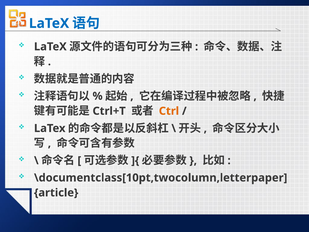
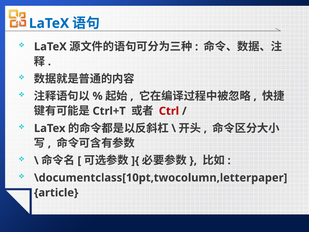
Ctrl colour: orange -> red
